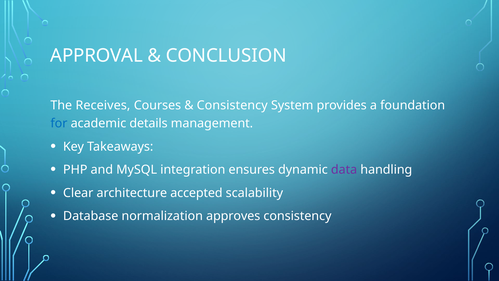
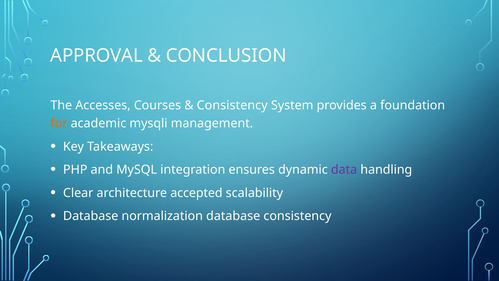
Receives: Receives -> Accesses
for colour: blue -> orange
details: details -> mysqli
normalization approves: approves -> database
